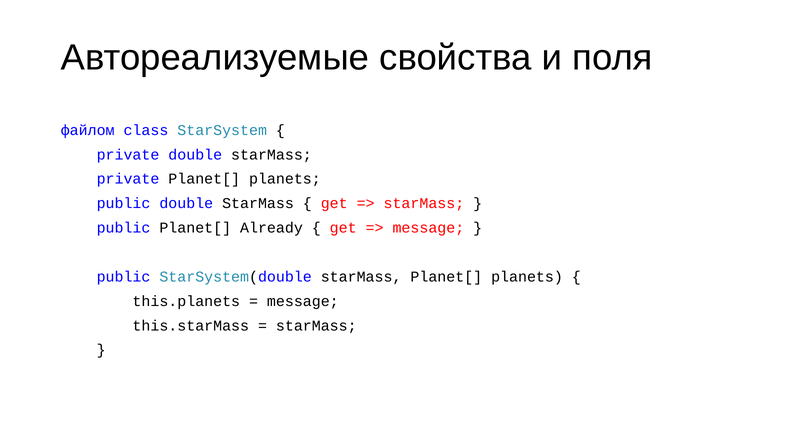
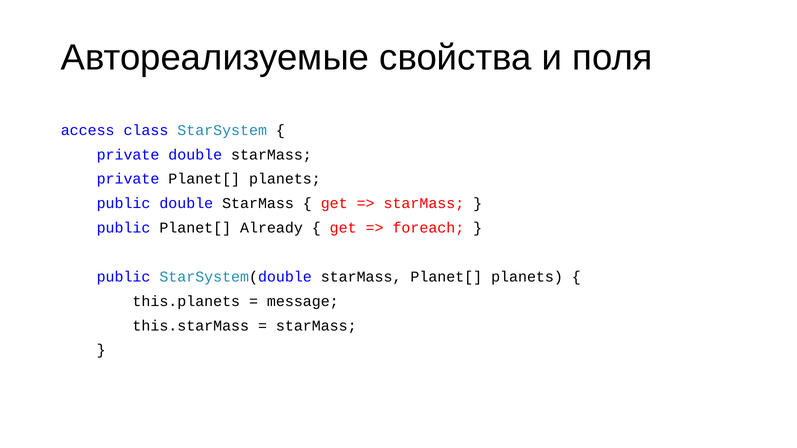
файлом: файлом -> access
message at (428, 228): message -> foreach
